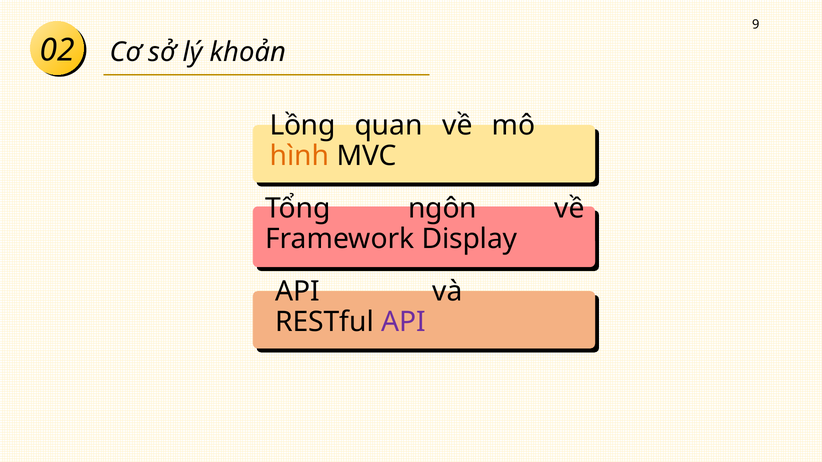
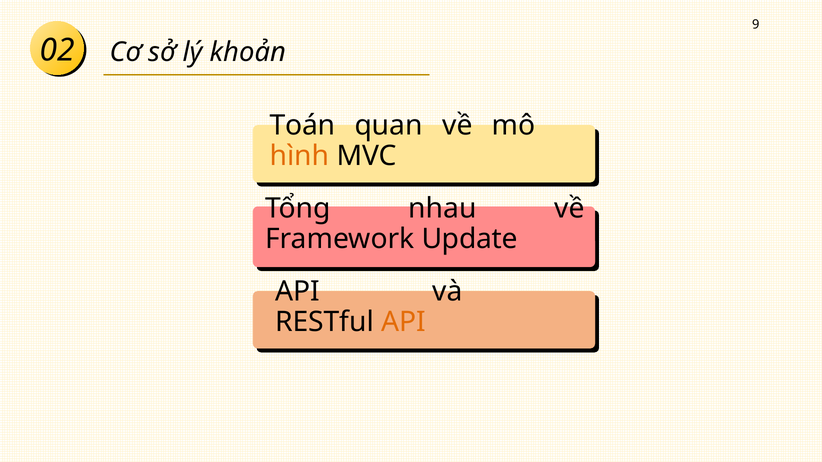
Lồng: Lồng -> Toán
ngôn: ngôn -> nhau
Display: Display -> Update
API at (404, 322) colour: purple -> orange
